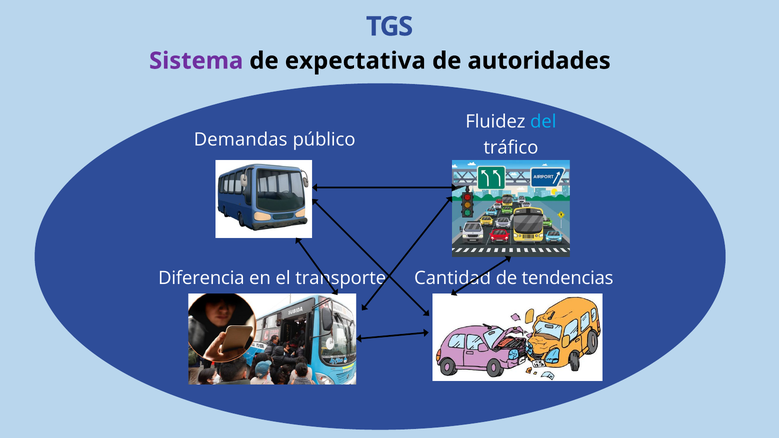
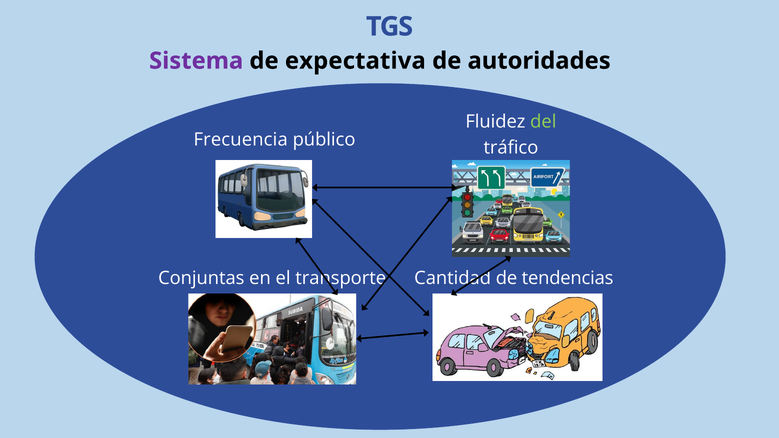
del colour: light blue -> light green
Demandas: Demandas -> Frecuencia
Diferencia: Diferencia -> Conjuntas
